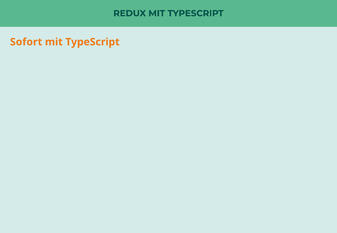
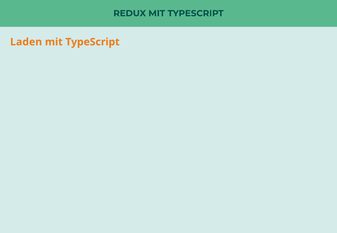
Sofort: Sofort -> Laden
